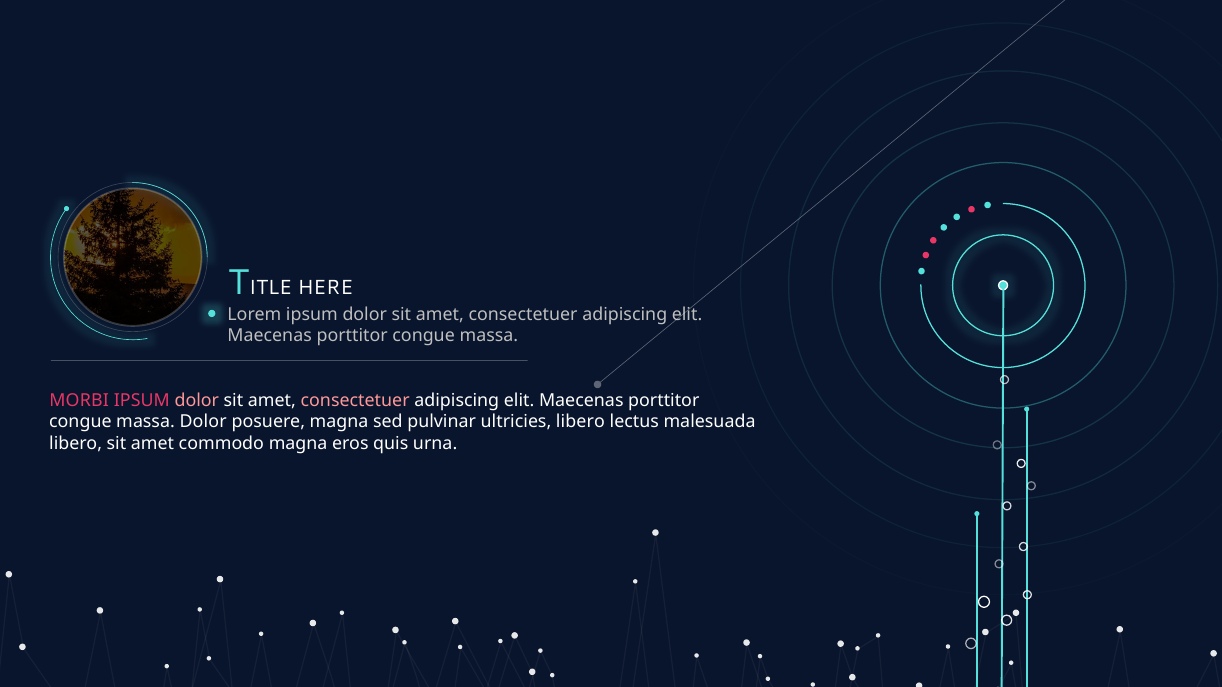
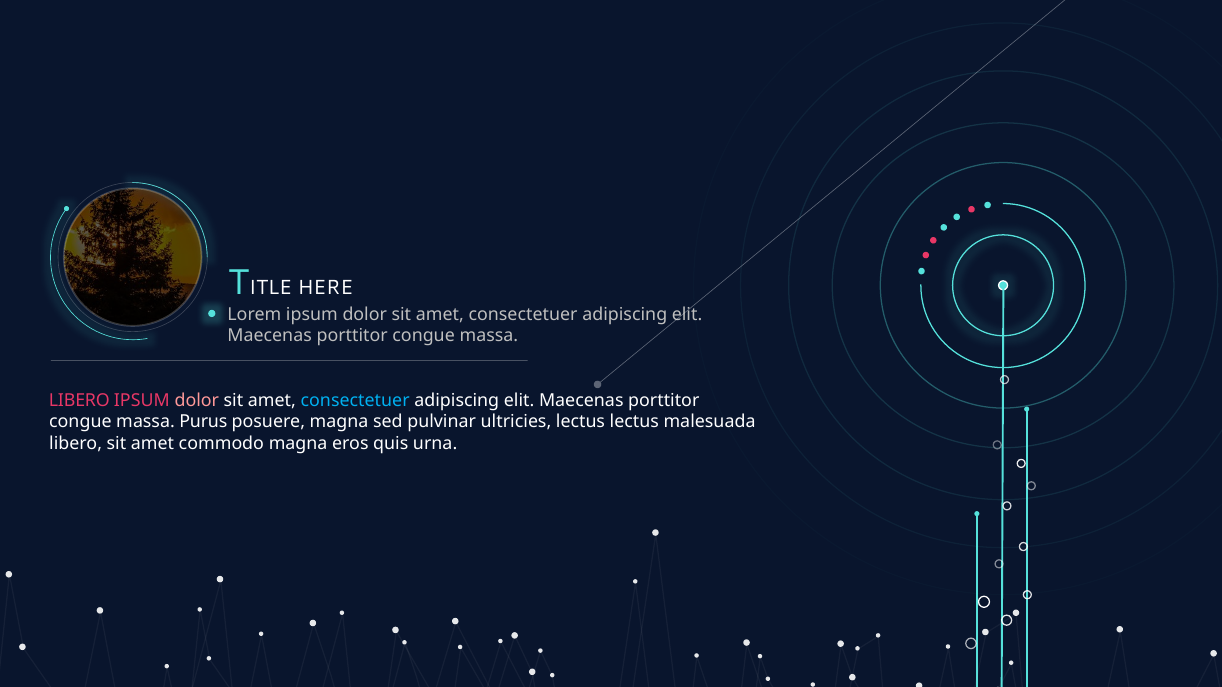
MORBI at (79, 401): MORBI -> LIBERO
consectetuer at (355, 401) colour: pink -> light blue
massa Dolor: Dolor -> Purus
ultricies libero: libero -> lectus
